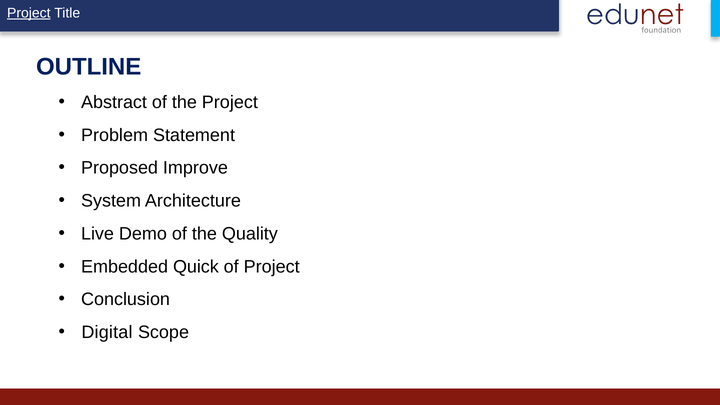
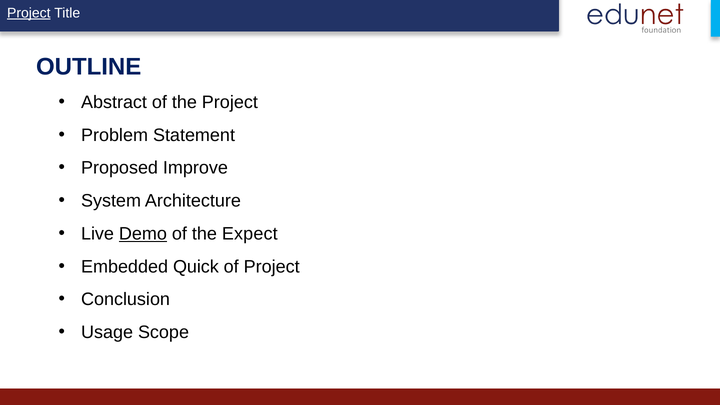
Demo underline: none -> present
Quality: Quality -> Expect
Digital: Digital -> Usage
